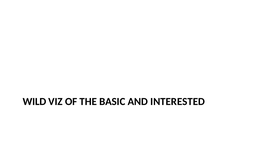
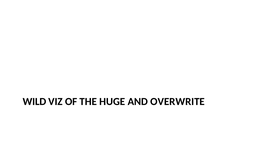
BASIC: BASIC -> HUGE
INTERESTED: INTERESTED -> OVERWRITE
